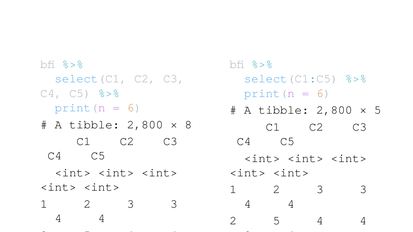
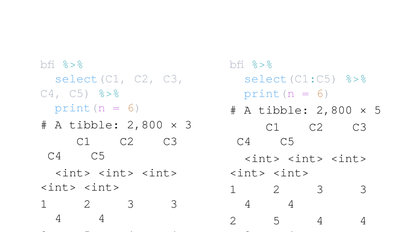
8 at (188, 125): 8 -> 3
